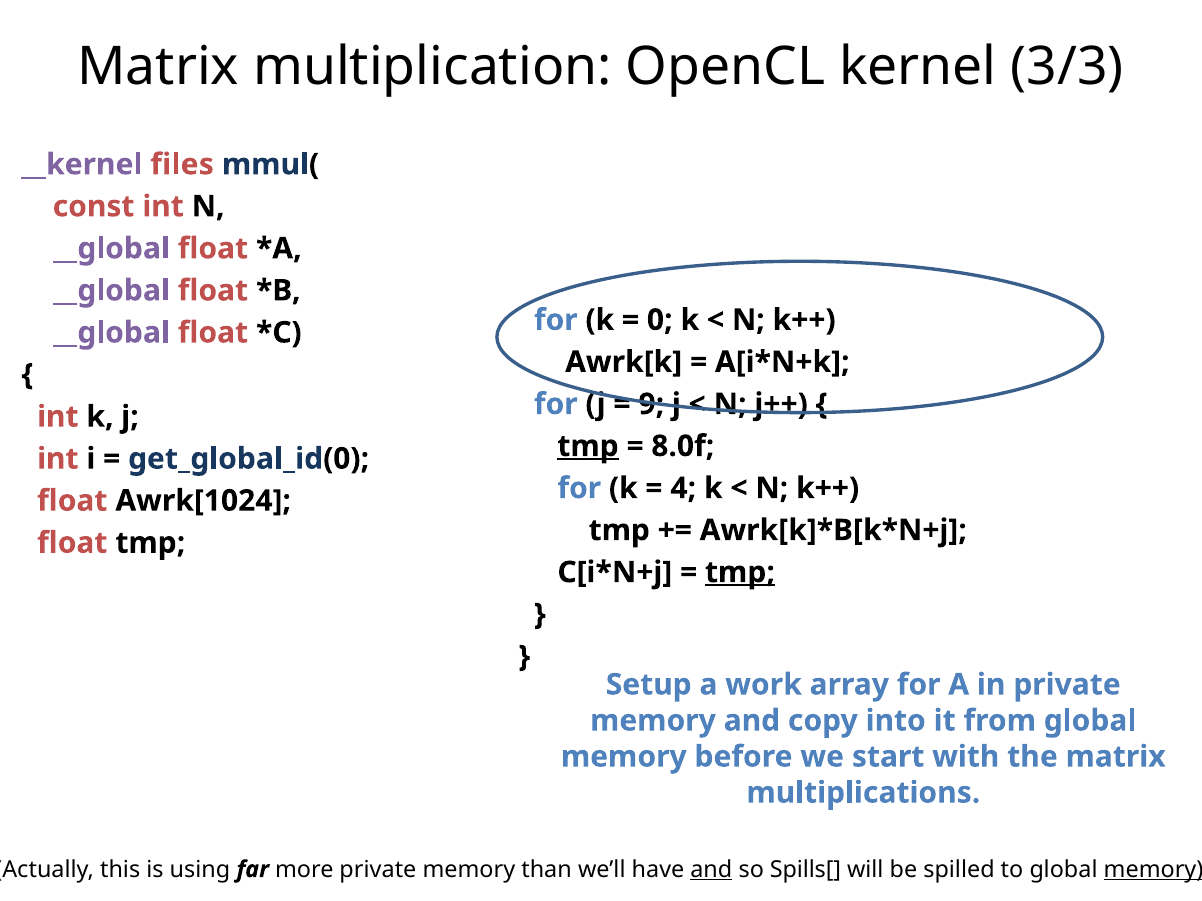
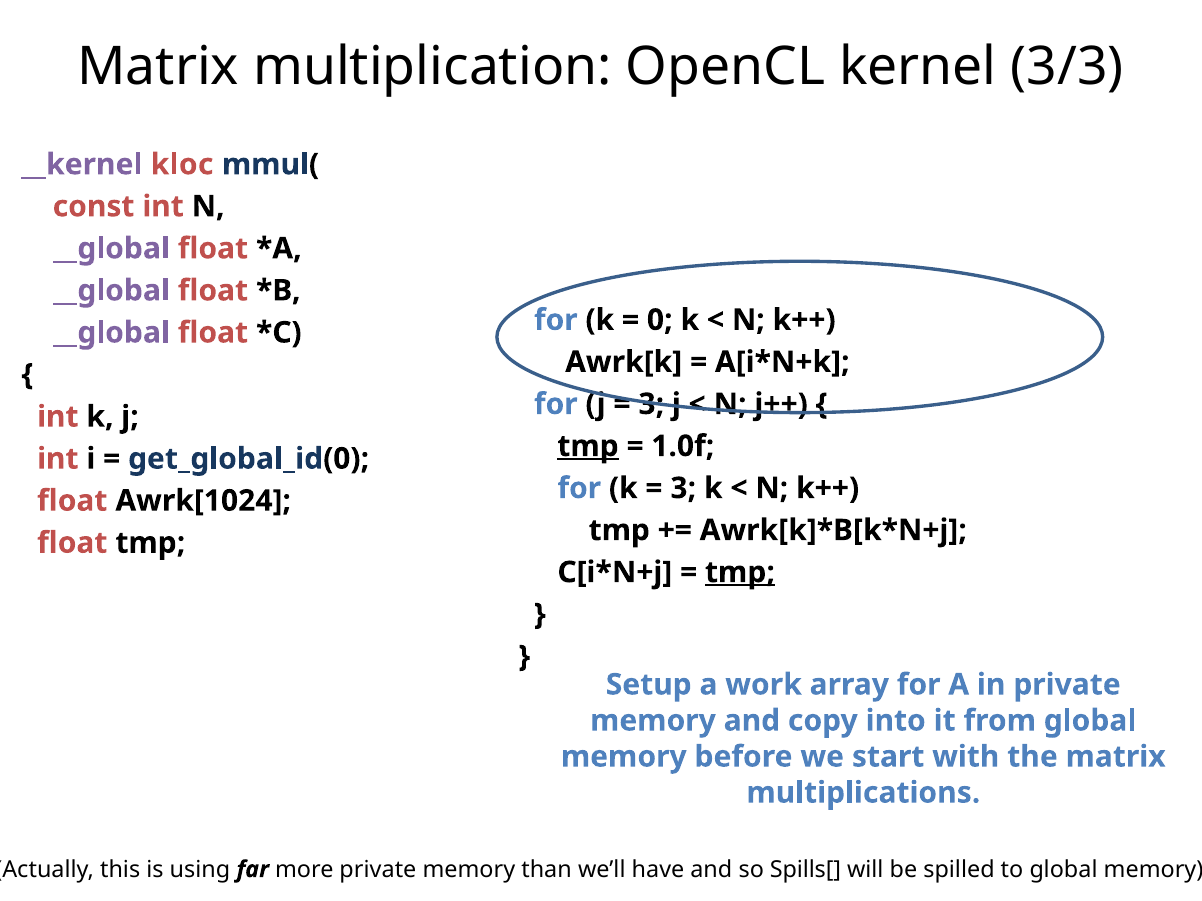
files: files -> kloc
9 at (651, 404): 9 -> 3
8.0f: 8.0f -> 1.0f
4 at (683, 488): 4 -> 3
and at (711, 870) underline: present -> none
memory at (1154, 870) underline: present -> none
